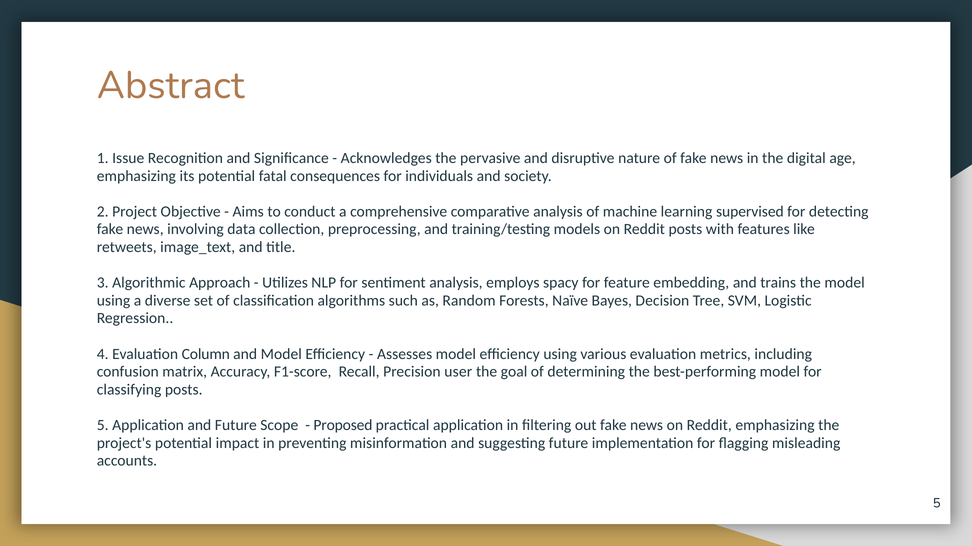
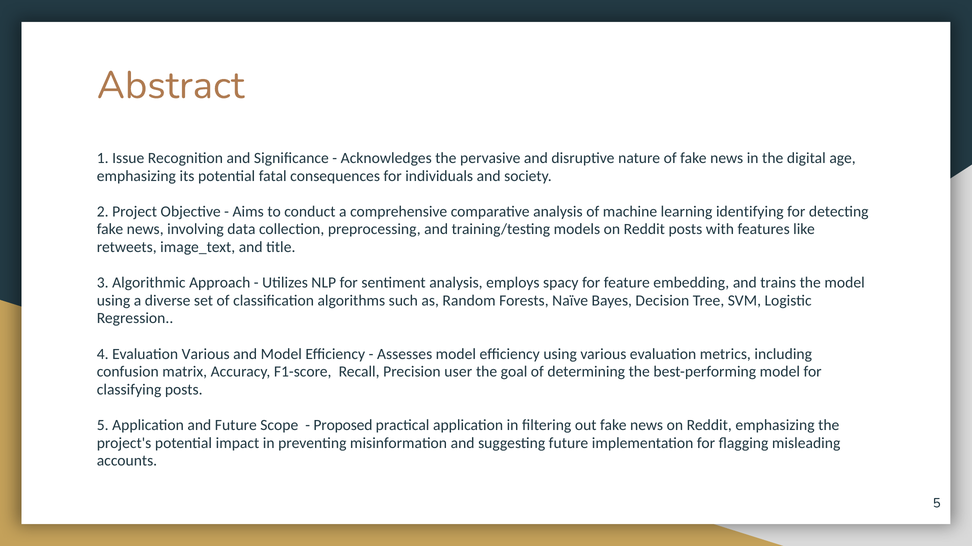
supervised: supervised -> identifying
Evaluation Column: Column -> Various
